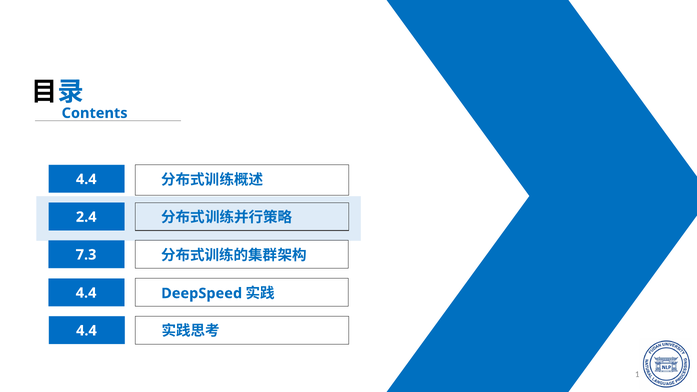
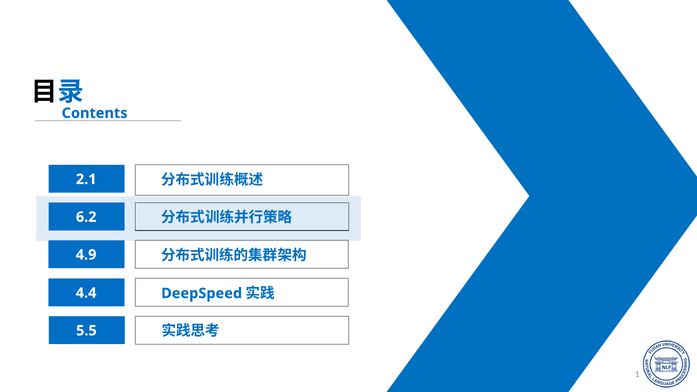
4.4 at (86, 179): 4.4 -> 2.1
2.4: 2.4 -> 6.2
7.3: 7.3 -> 4.9
4.4 at (86, 331): 4.4 -> 5.5
